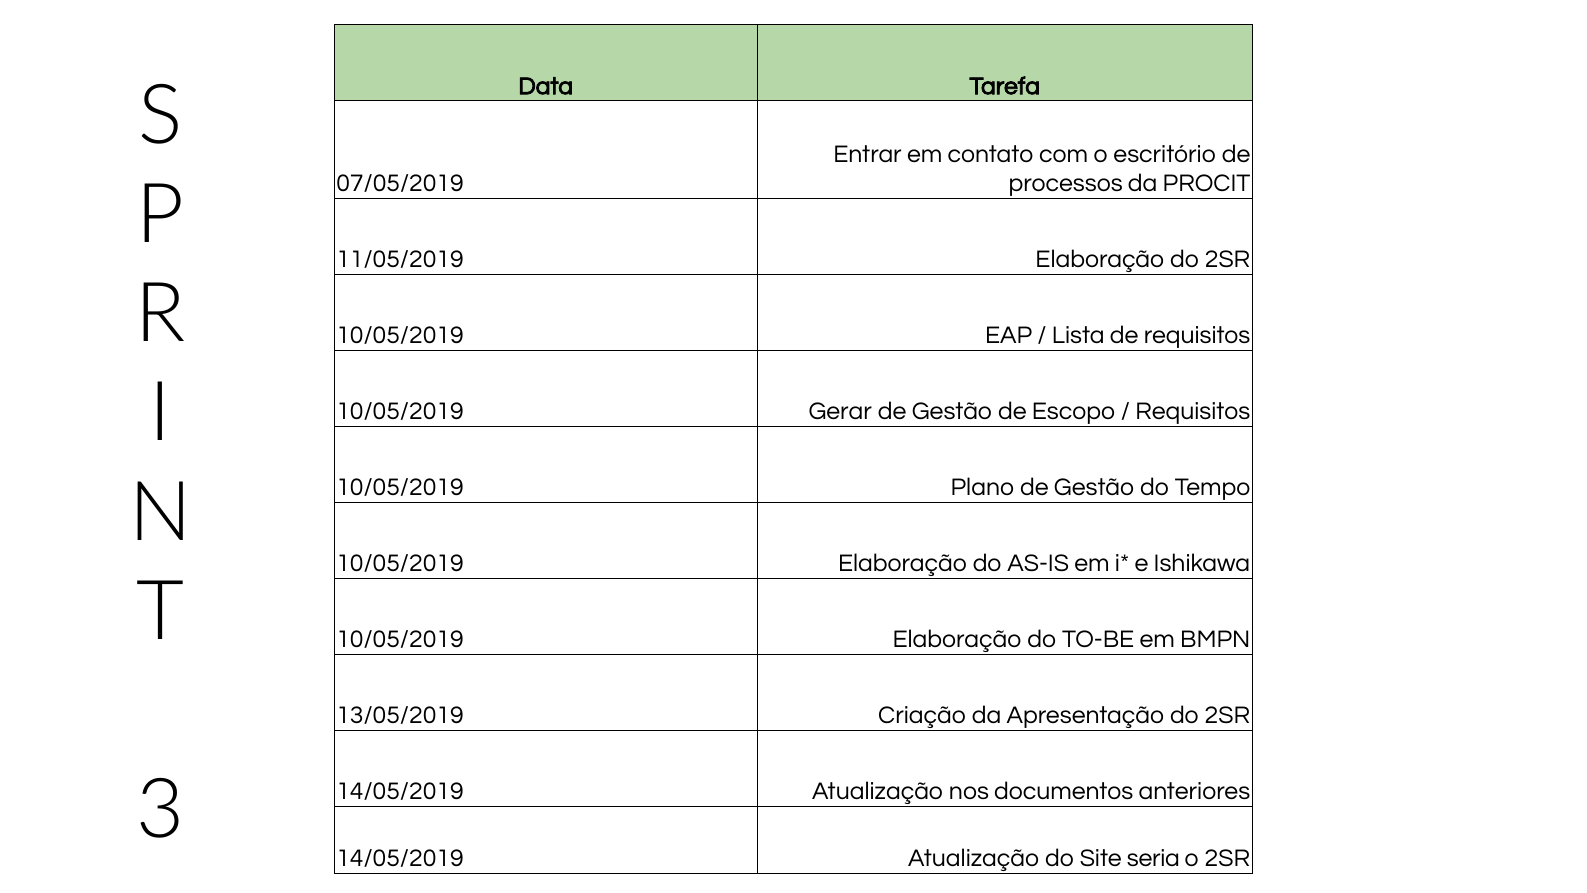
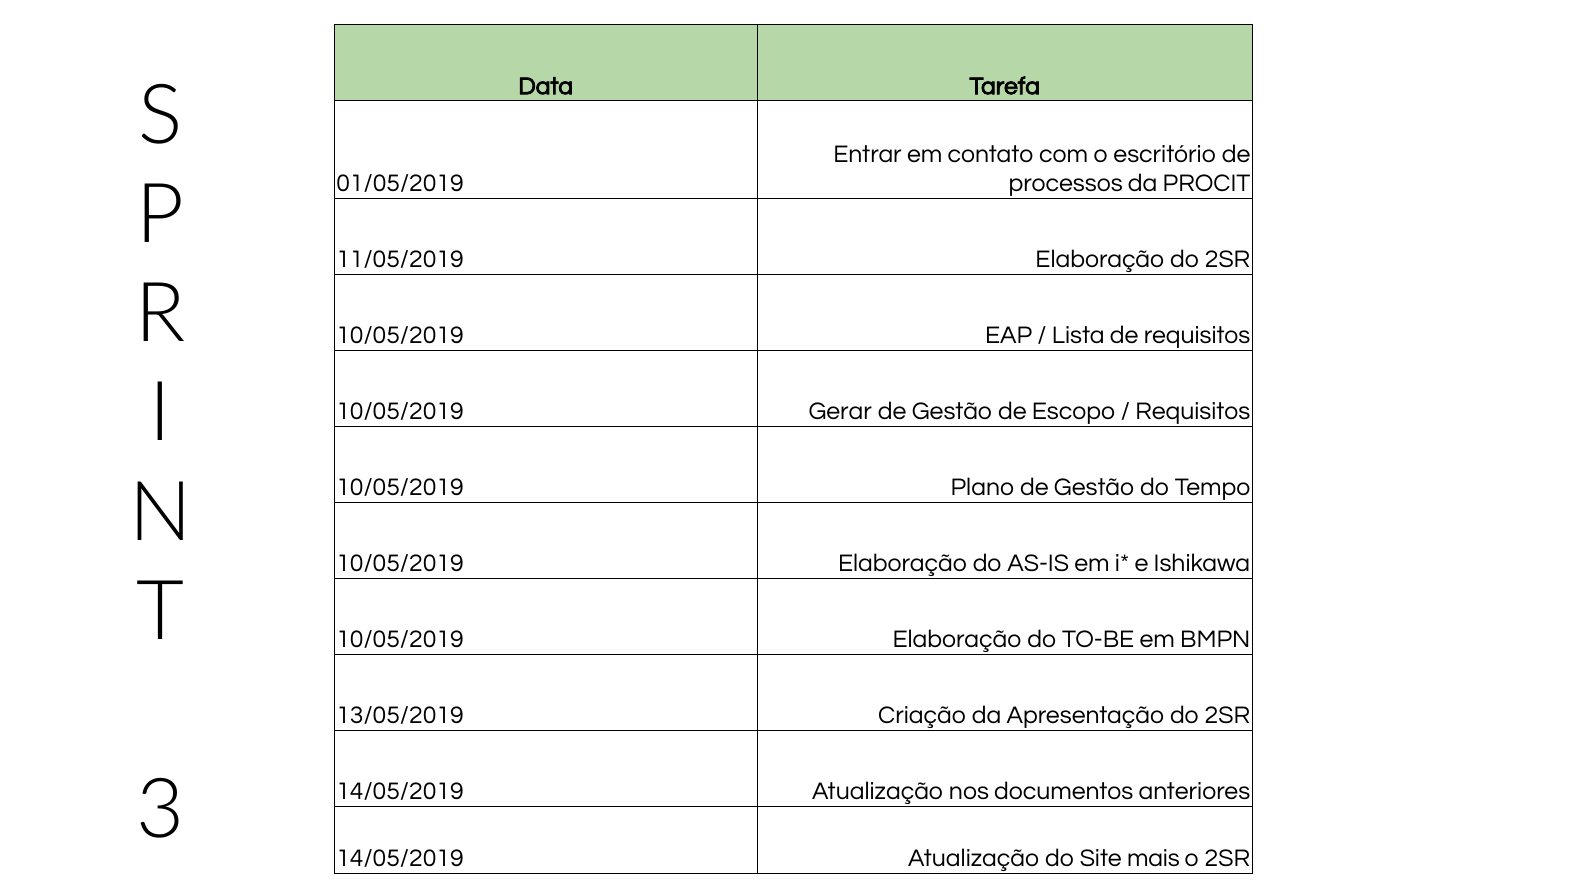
07/05/2019: 07/05/2019 -> 01/05/2019
seria: seria -> mais
